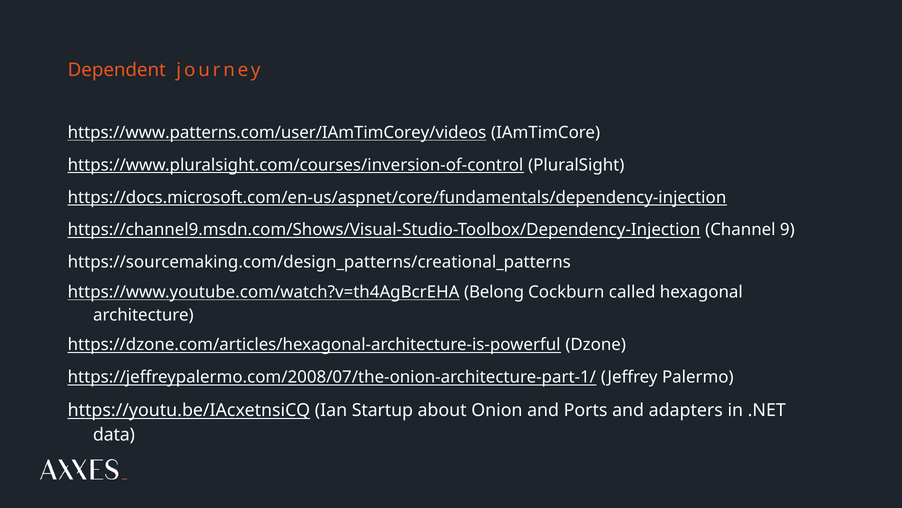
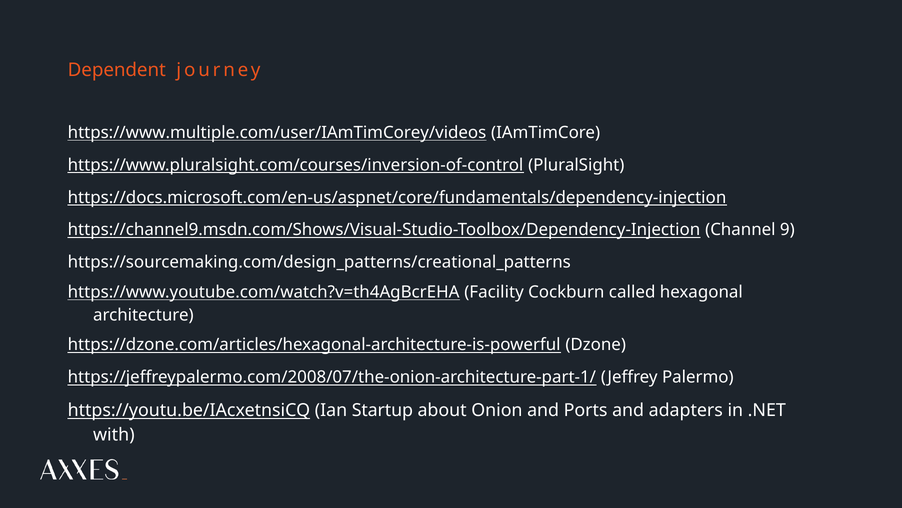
https://www.patterns.com/user/IAmTimCorey/videos: https://www.patterns.com/user/IAmTimCorey/videos -> https://www.multiple.com/user/IAmTimCorey/videos
Belong: Belong -> Facility
data: data -> with
